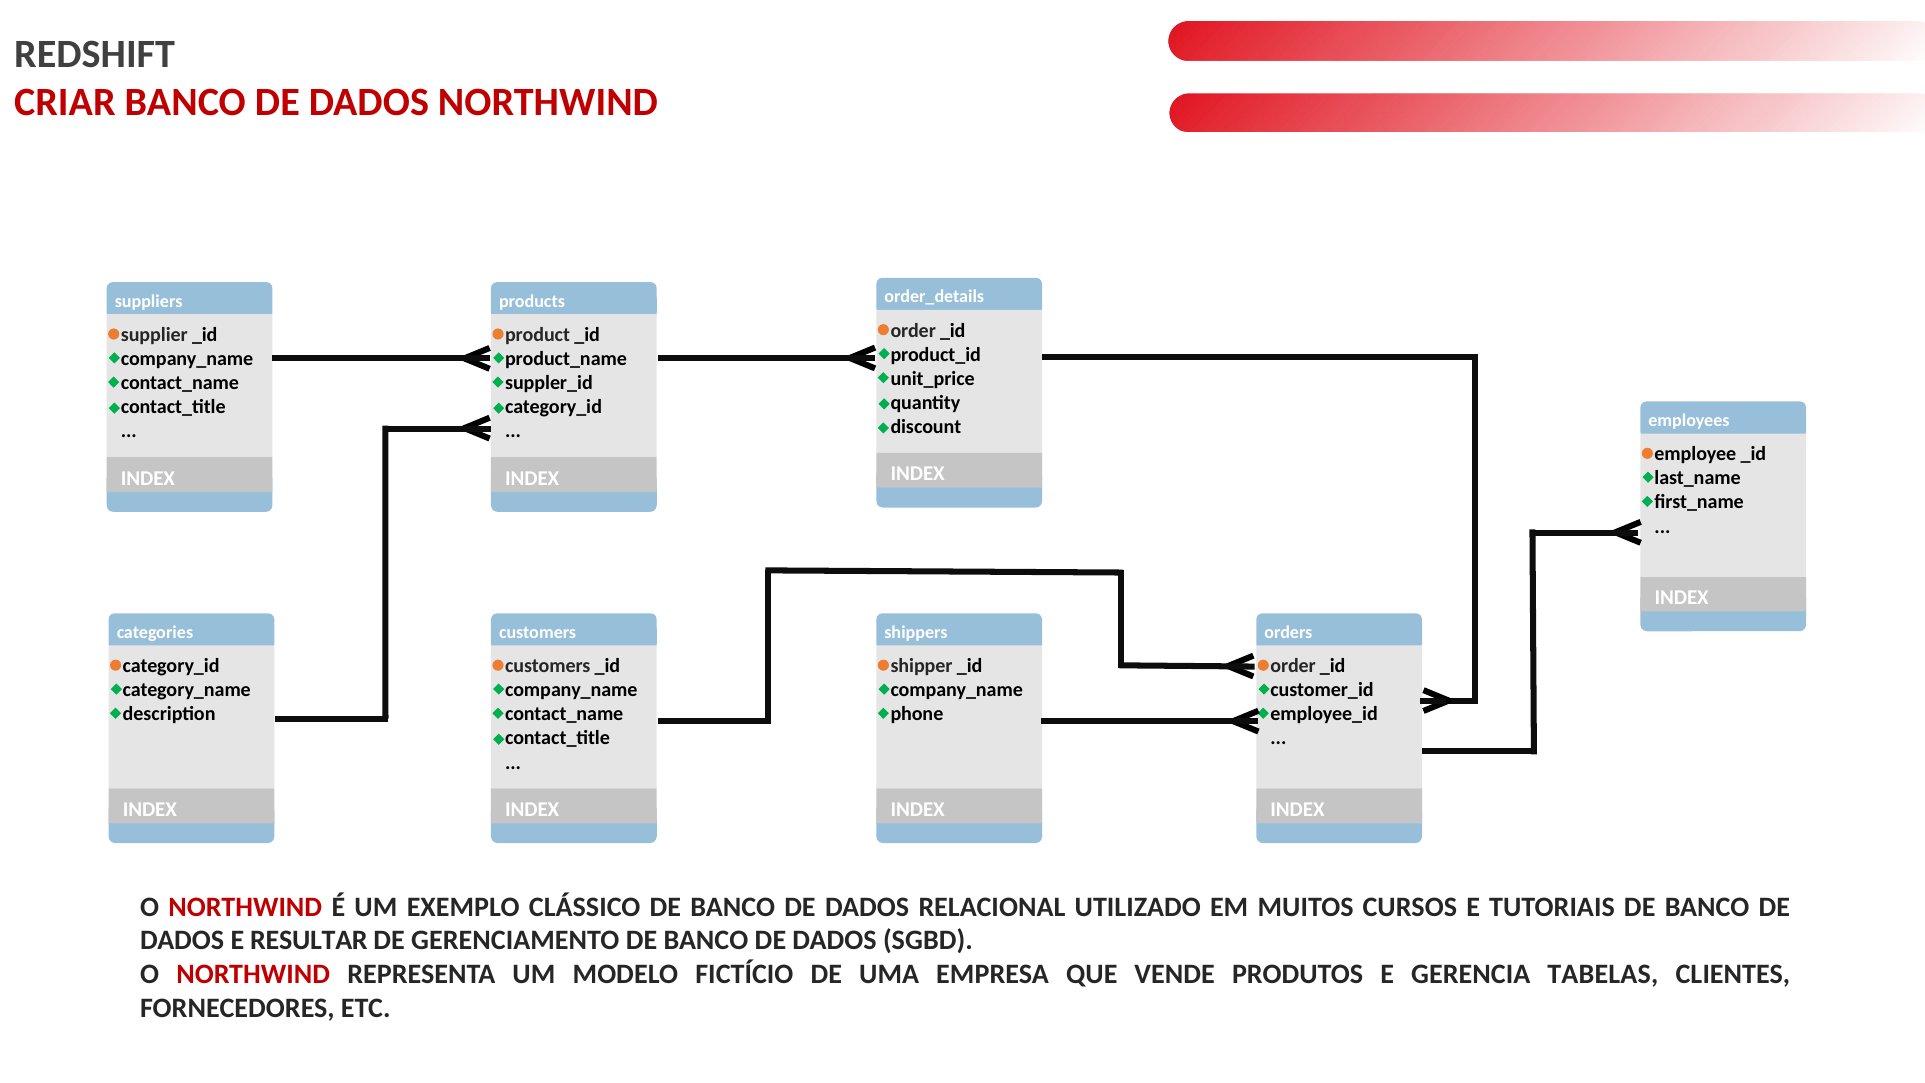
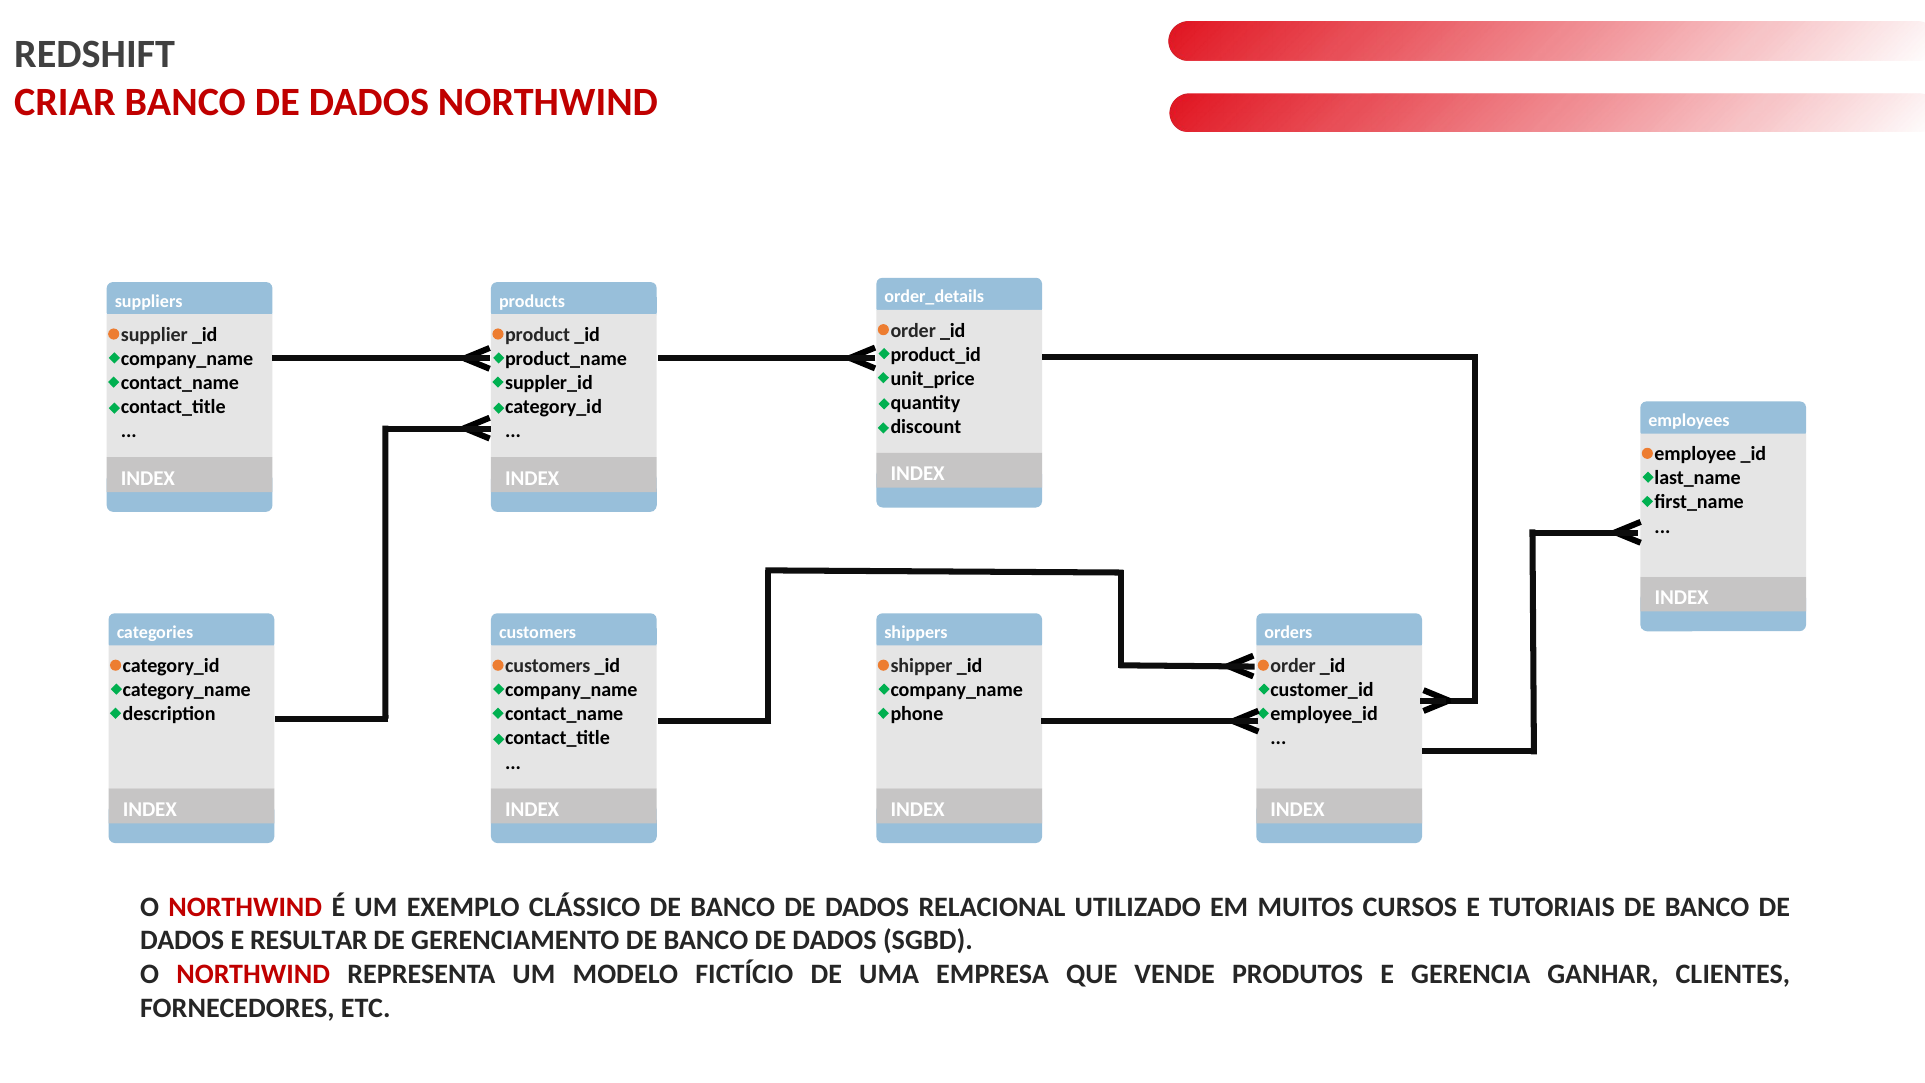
TABELAS: TABELAS -> GANHAR
